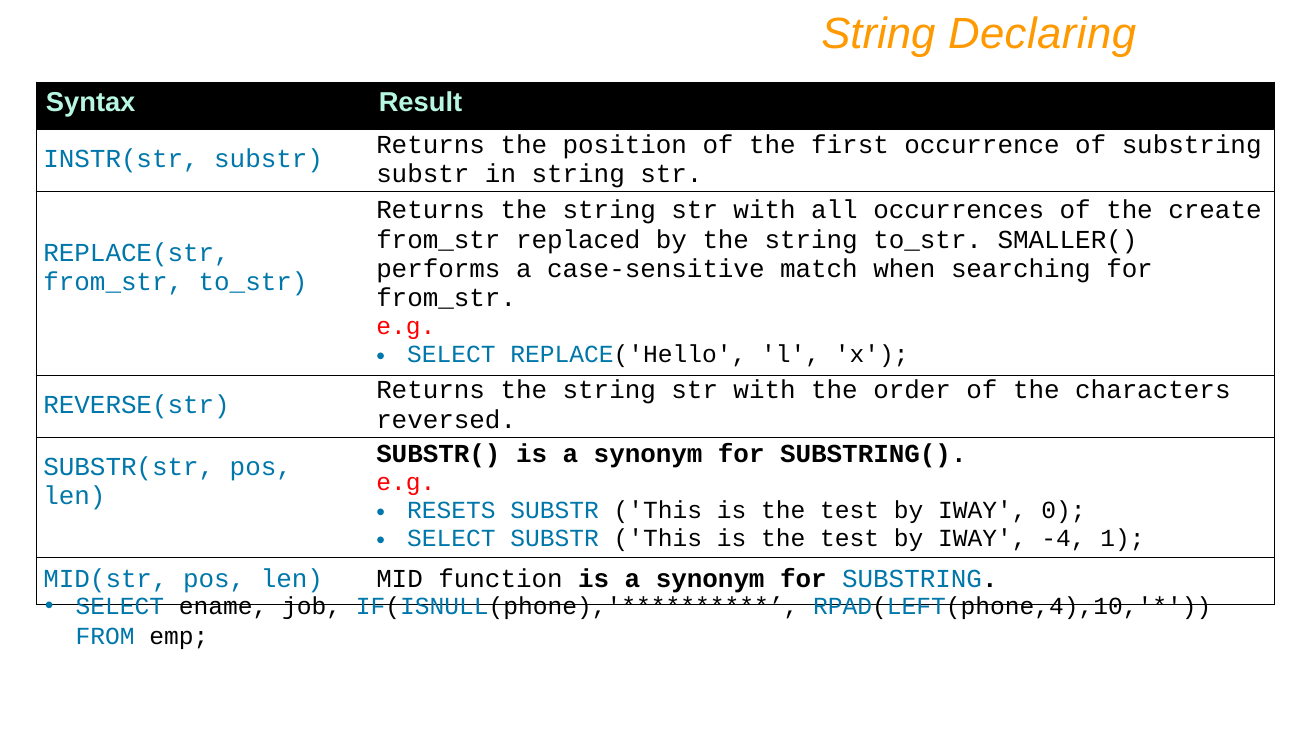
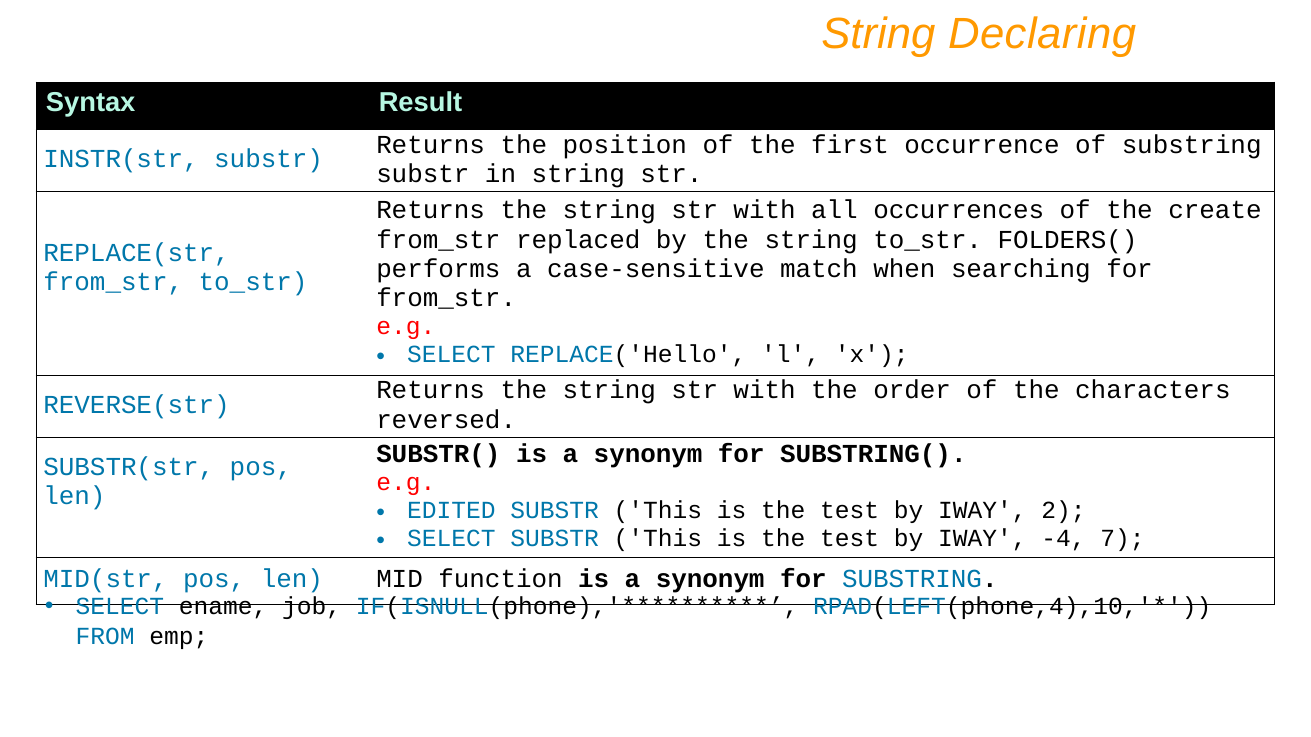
SMALLER(: SMALLER( -> FOLDERS(
RESETS: RESETS -> EDITED
0: 0 -> 2
1: 1 -> 7
